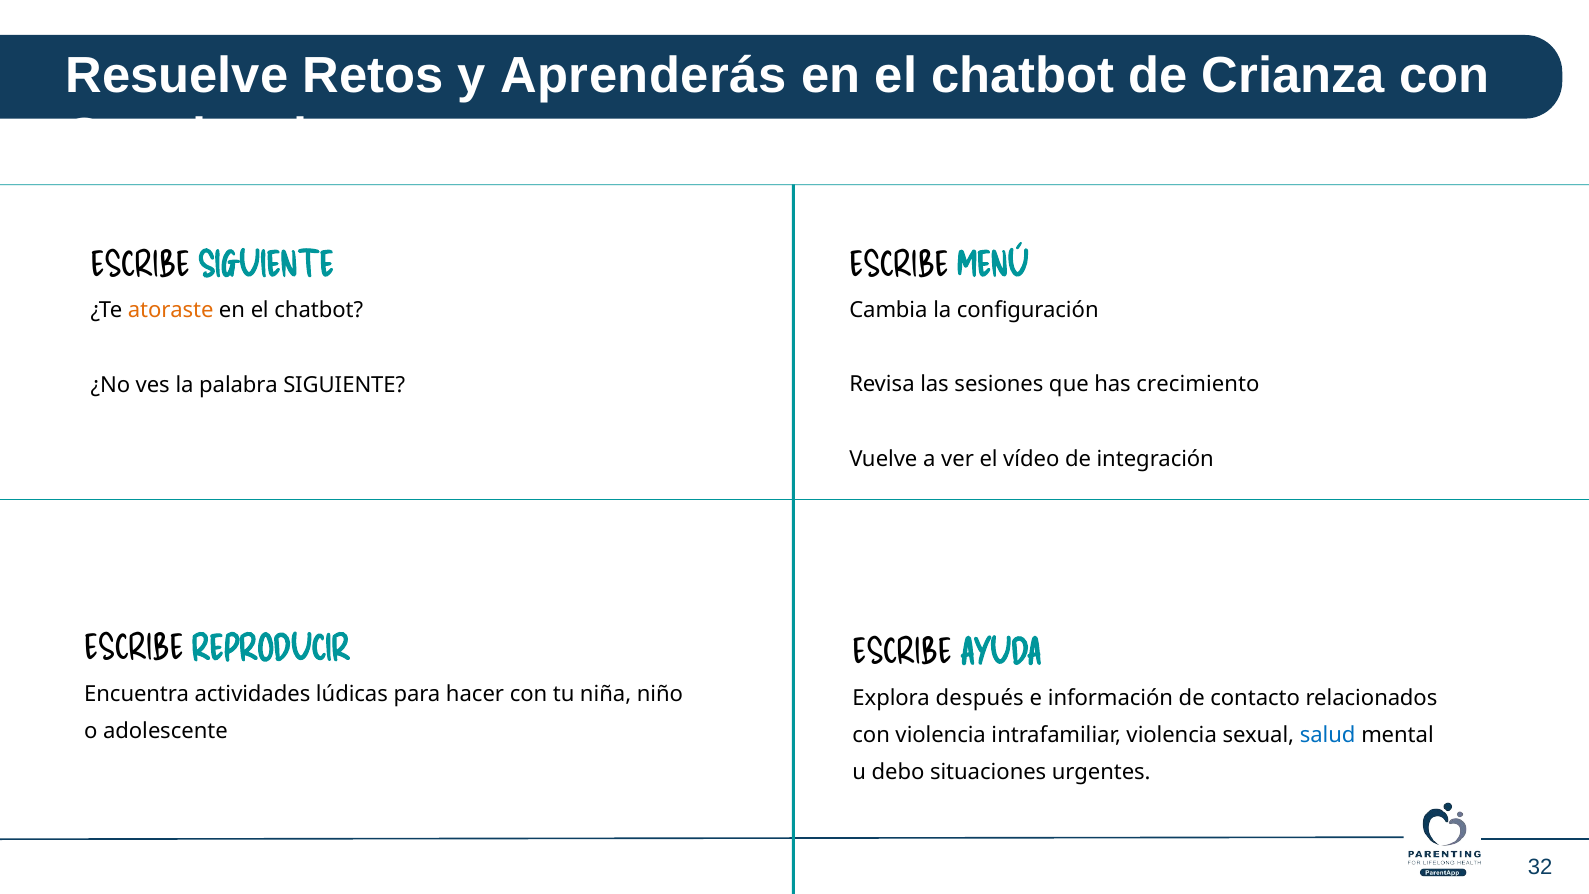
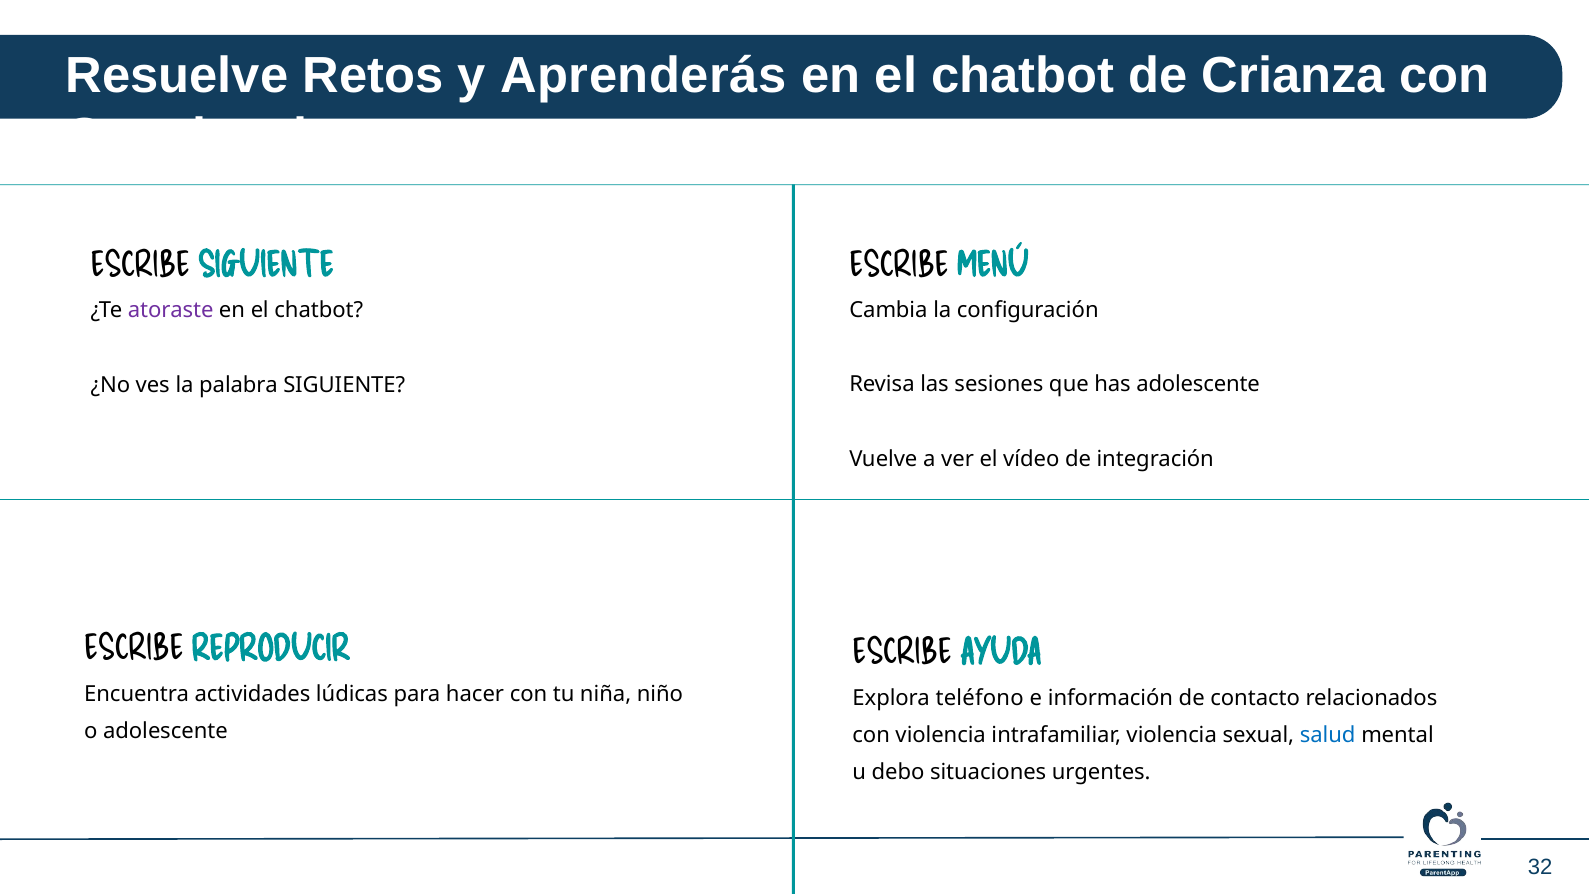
atoraste colour: orange -> purple
has crecimiento: crecimiento -> adolescente
después: después -> teléfono
